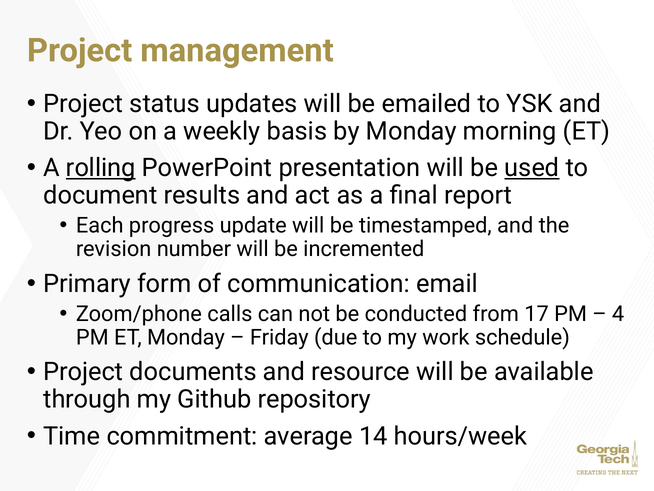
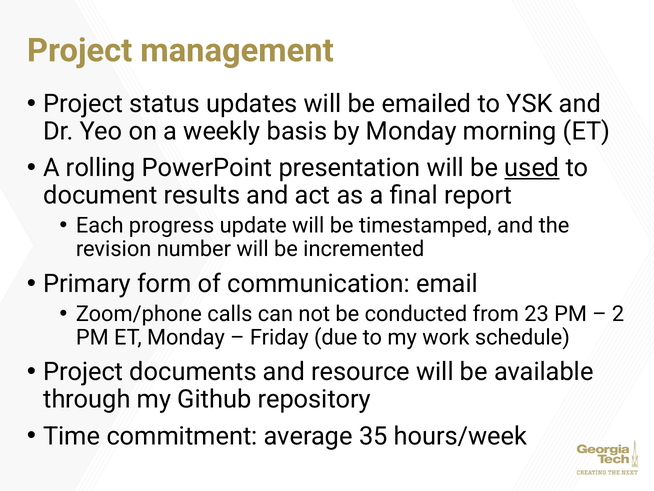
rolling underline: present -> none
17: 17 -> 23
4: 4 -> 2
14: 14 -> 35
